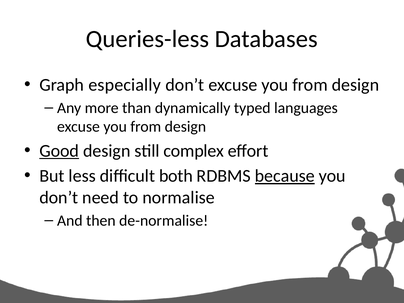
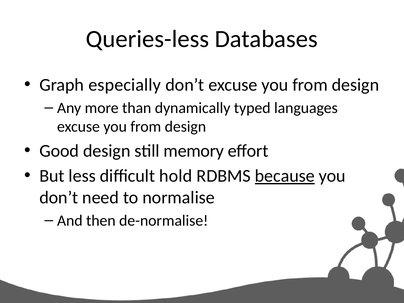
Good underline: present -> none
complex: complex -> memory
both: both -> hold
